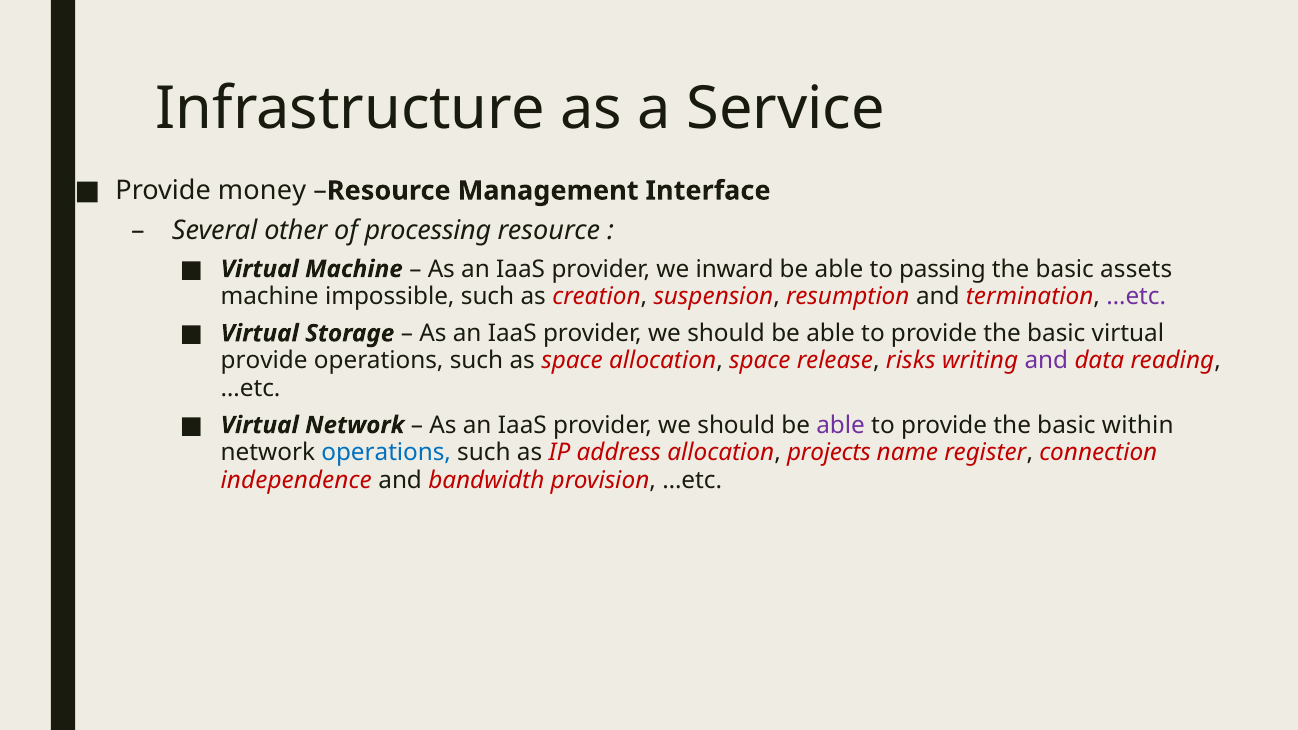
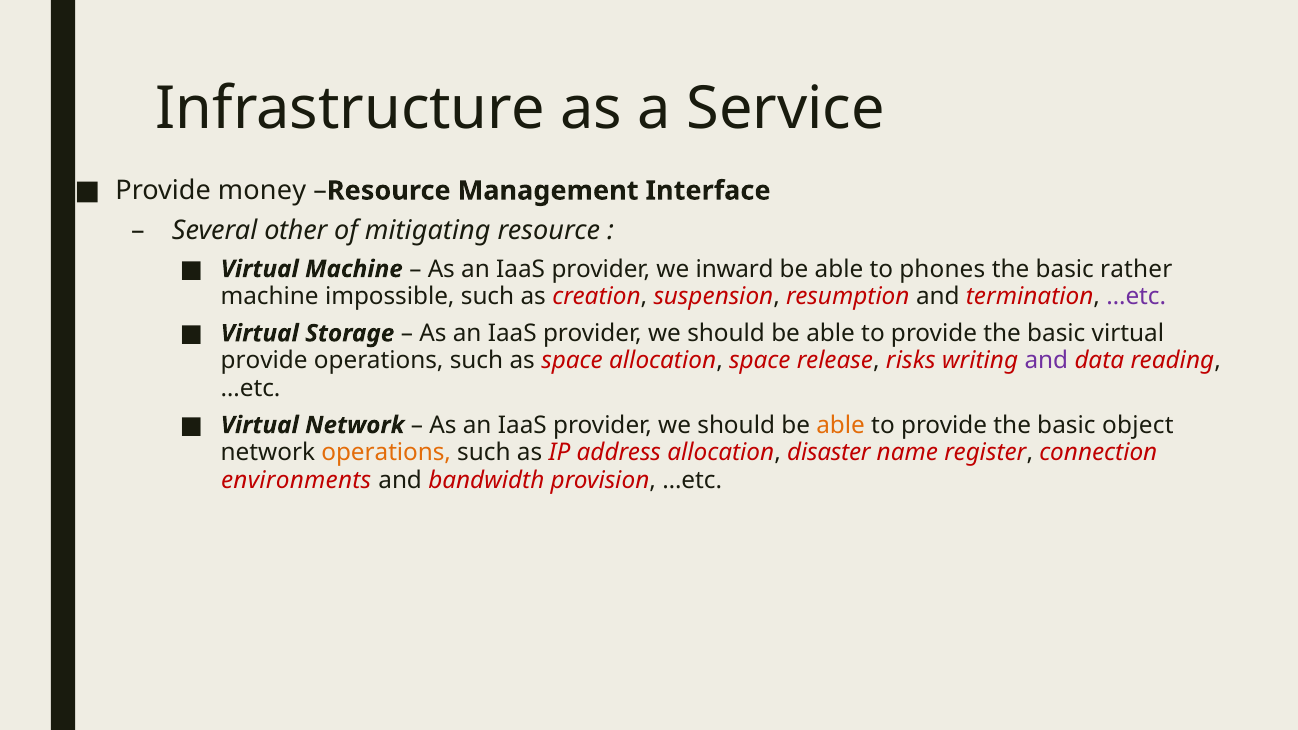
processing: processing -> mitigating
passing: passing -> phones
assets: assets -> rather
able at (841, 425) colour: purple -> orange
within: within -> object
operations at (386, 453) colour: blue -> orange
projects: projects -> disaster
independence: independence -> environments
